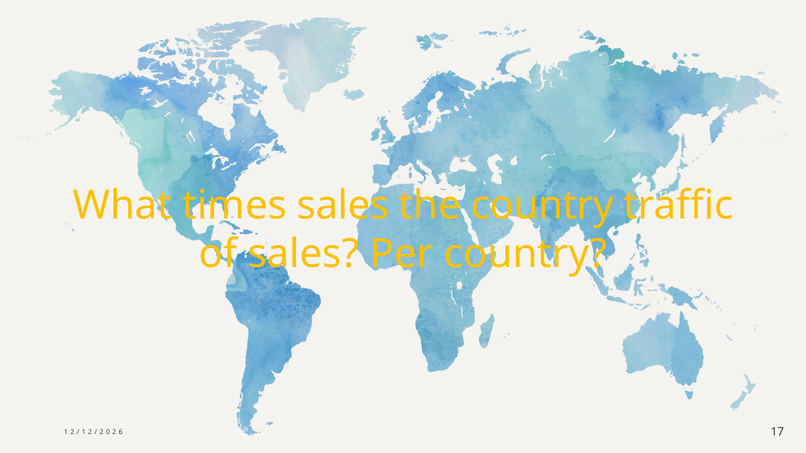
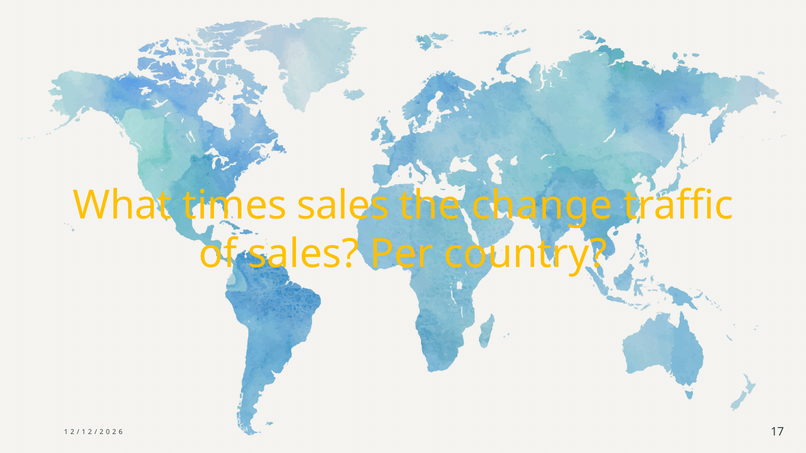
the country: country -> change
